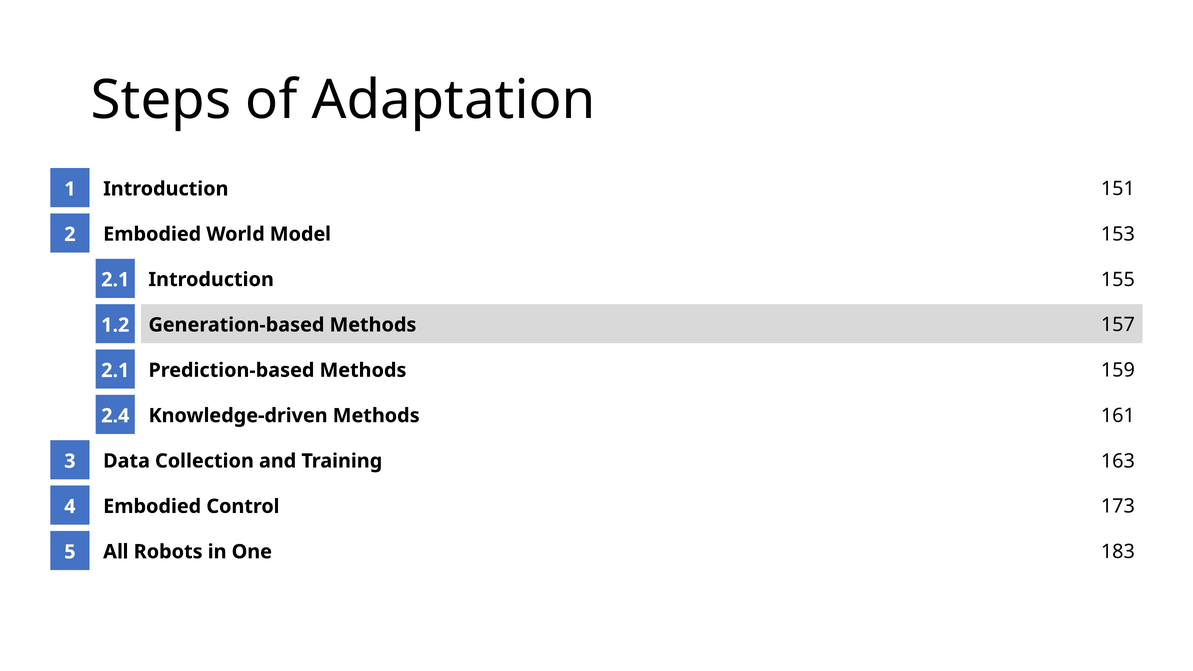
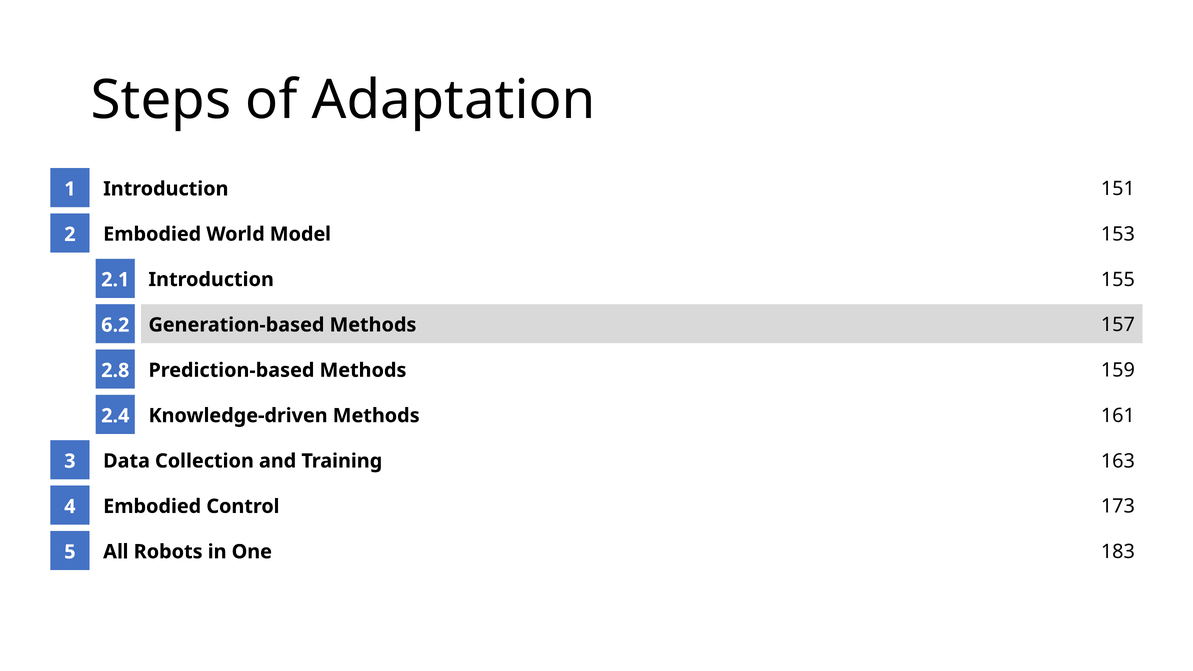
1.2: 1.2 -> 6.2
2.1 at (115, 371): 2.1 -> 2.8
